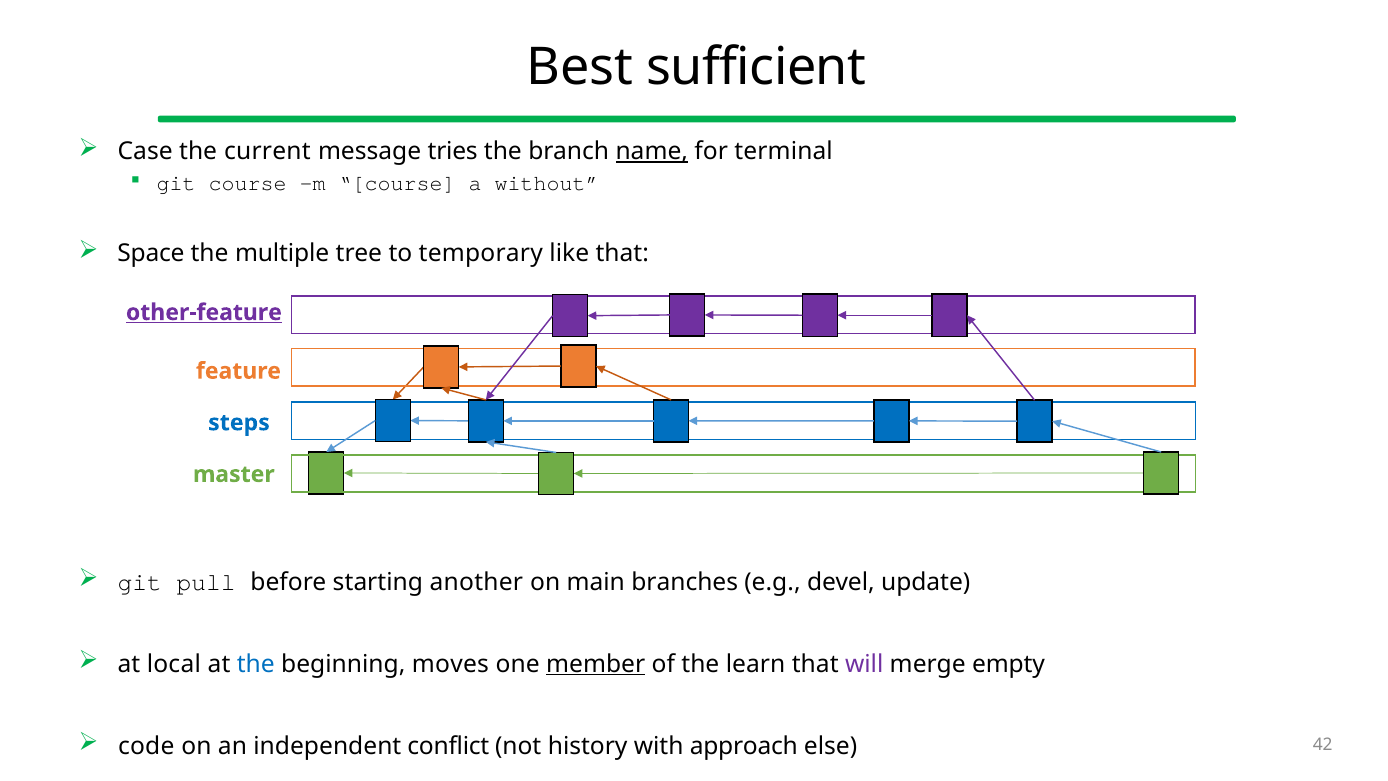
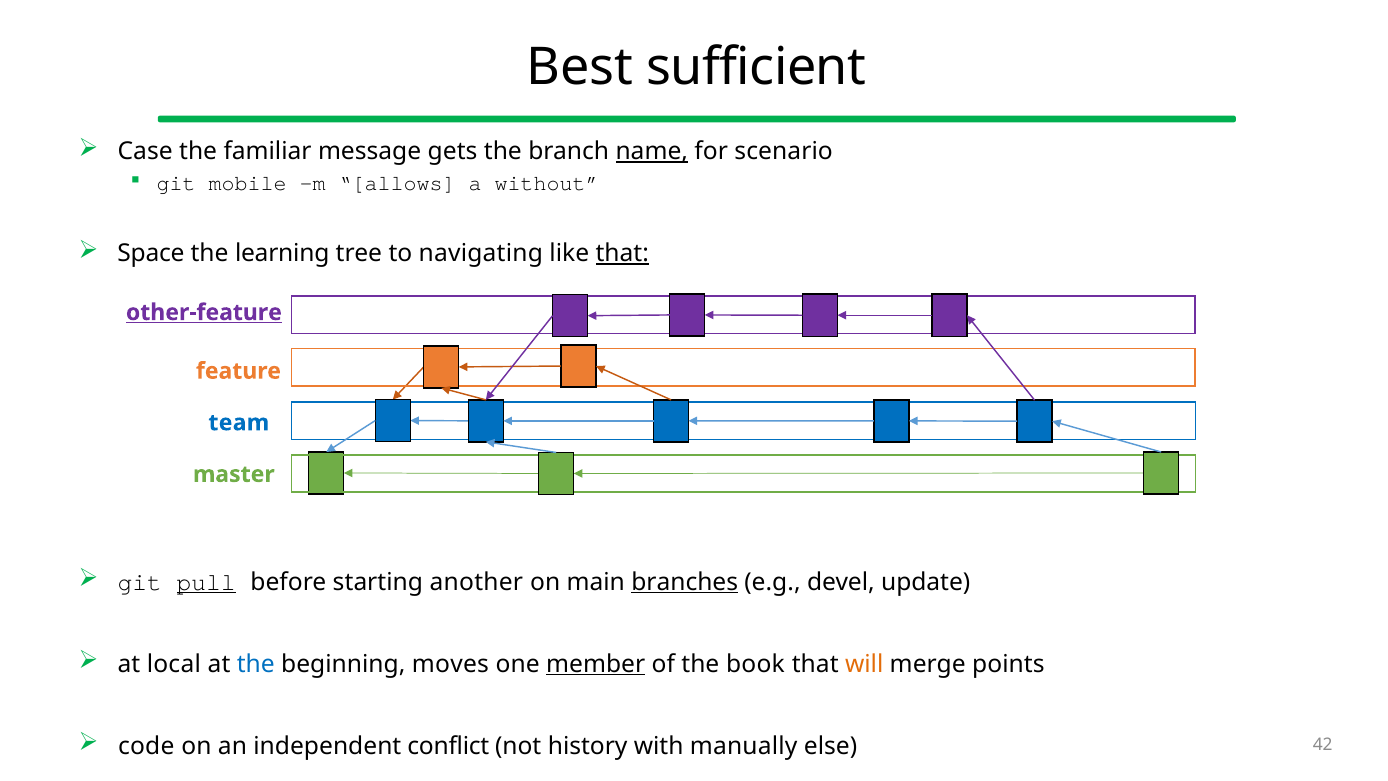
current: current -> familiar
tries: tries -> gets
terminal: terminal -> scenario
git course: course -> mobile
m course: course -> allows
multiple: multiple -> learning
temporary: temporary -> navigating
that at (622, 254) underline: none -> present
steps: steps -> team
pull underline: none -> present
branches underline: none -> present
learn: learn -> book
will colour: purple -> orange
empty: empty -> points
approach: approach -> manually
